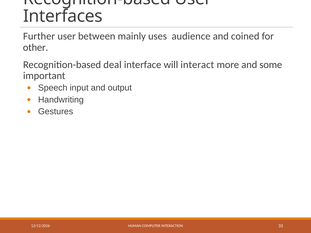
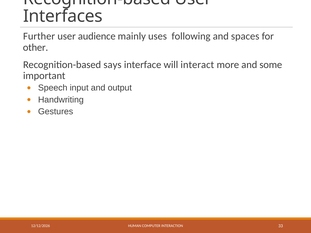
between: between -> audience
audience: audience -> following
coined: coined -> spaces
deal: deal -> says
